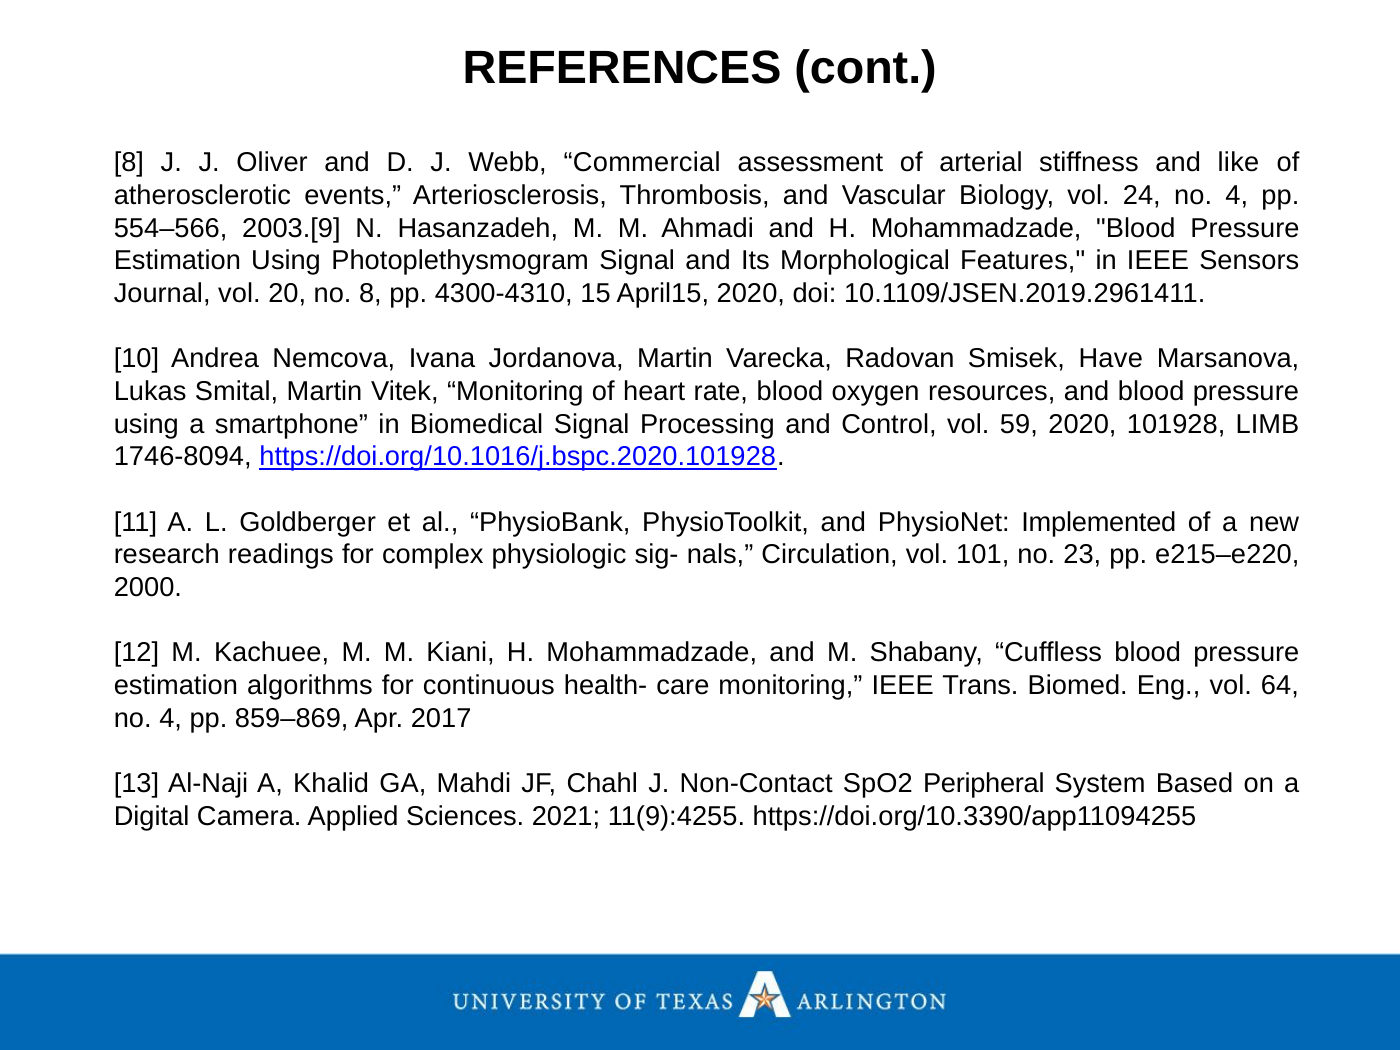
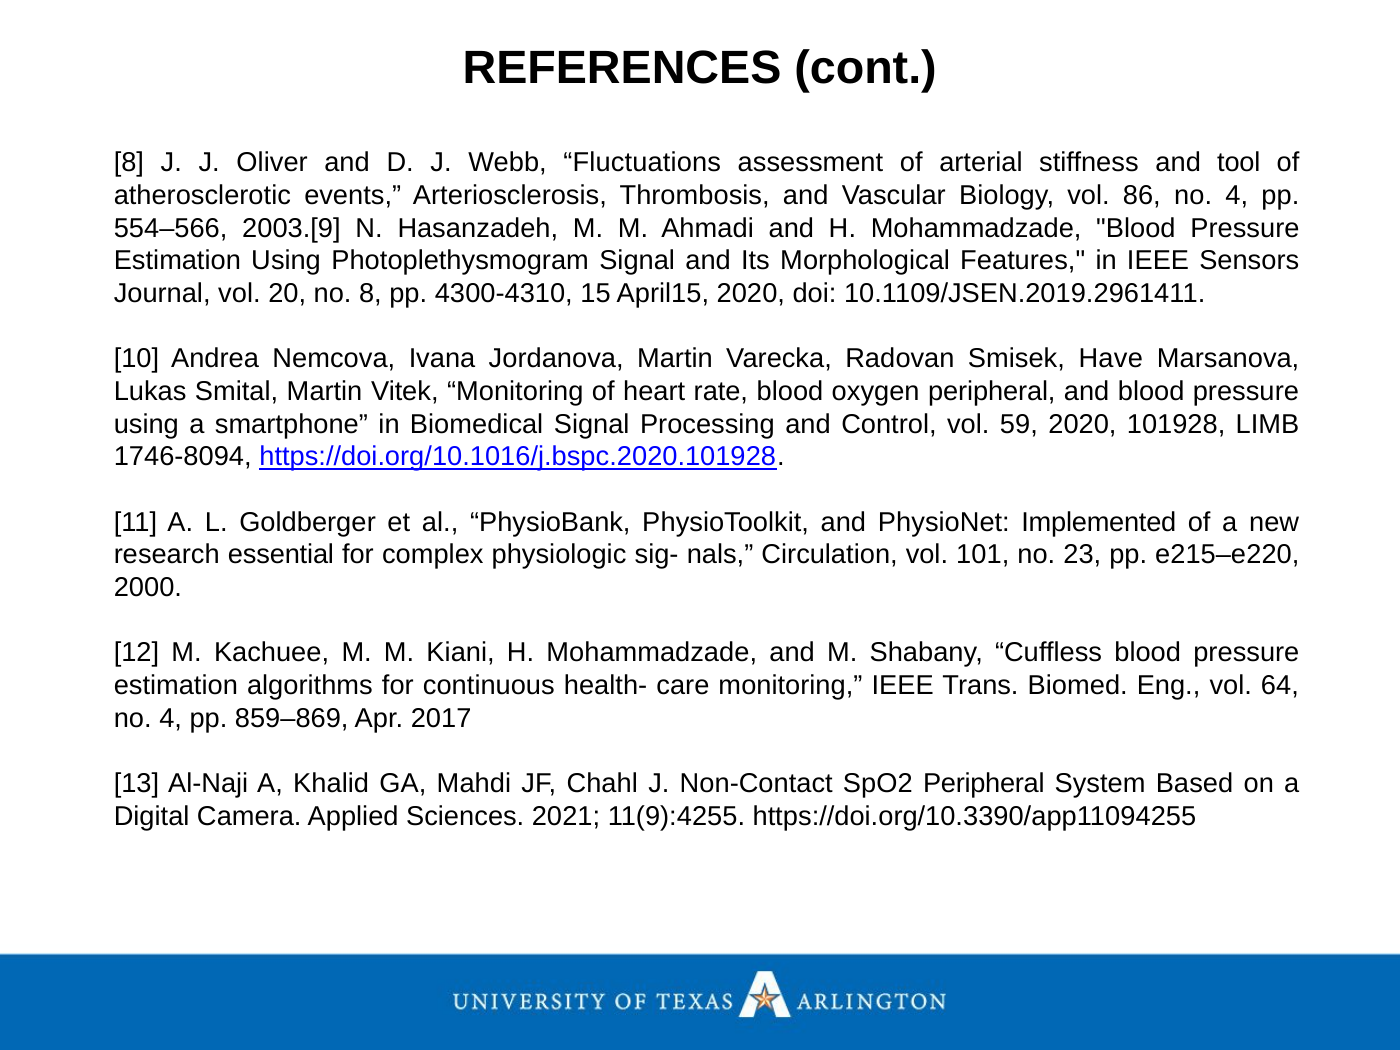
Commercial: Commercial -> Fluctuations
like: like -> tool
24: 24 -> 86
oxygen resources: resources -> peripheral
readings: readings -> essential
